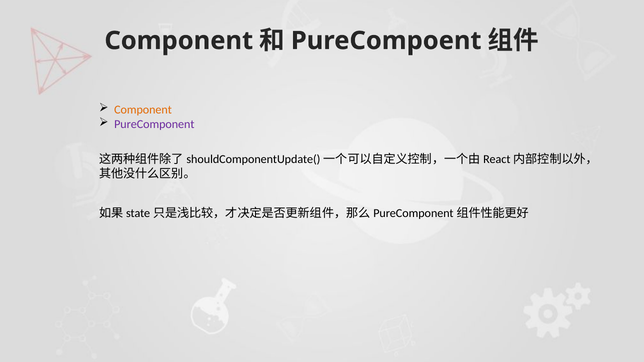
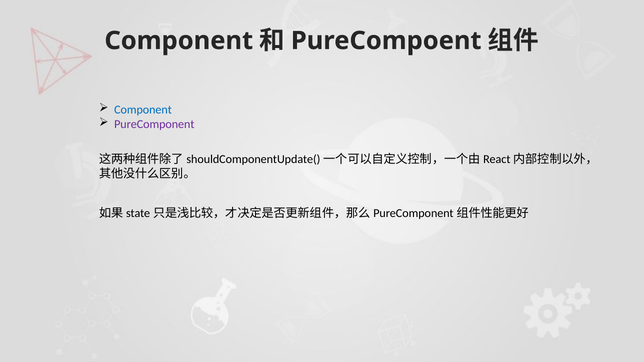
Component at (143, 110) colour: orange -> blue
